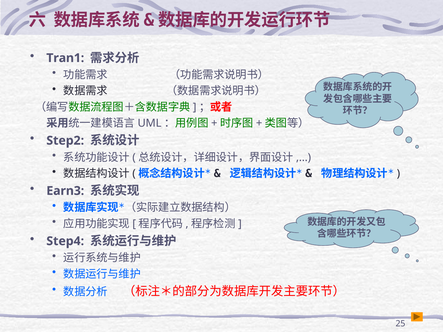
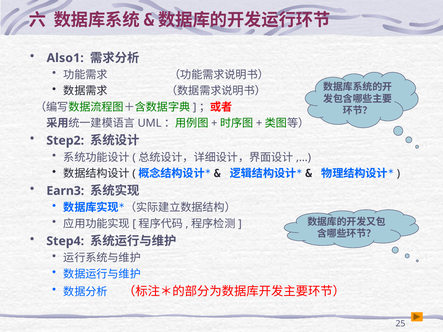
Tran1: Tran1 -> Also1
